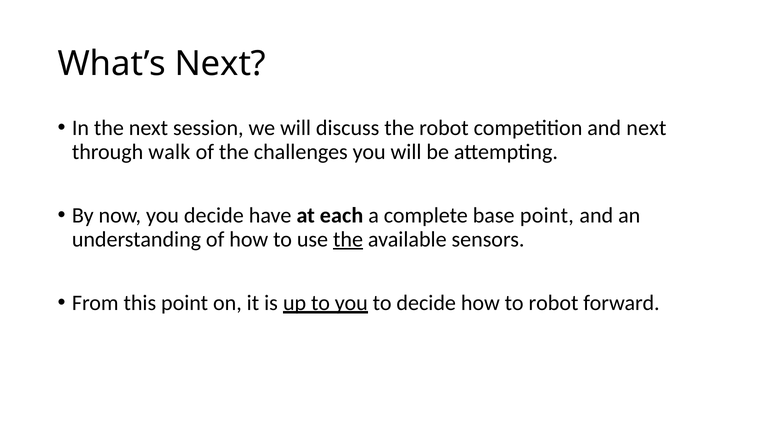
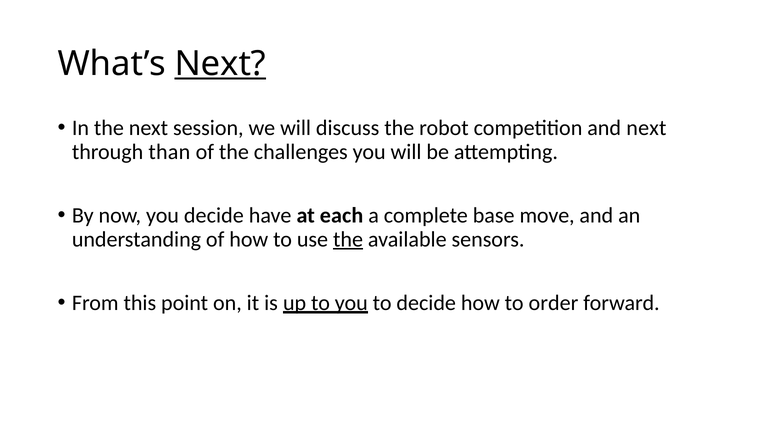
Next at (220, 64) underline: none -> present
walk: walk -> than
base point: point -> move
to robot: robot -> order
